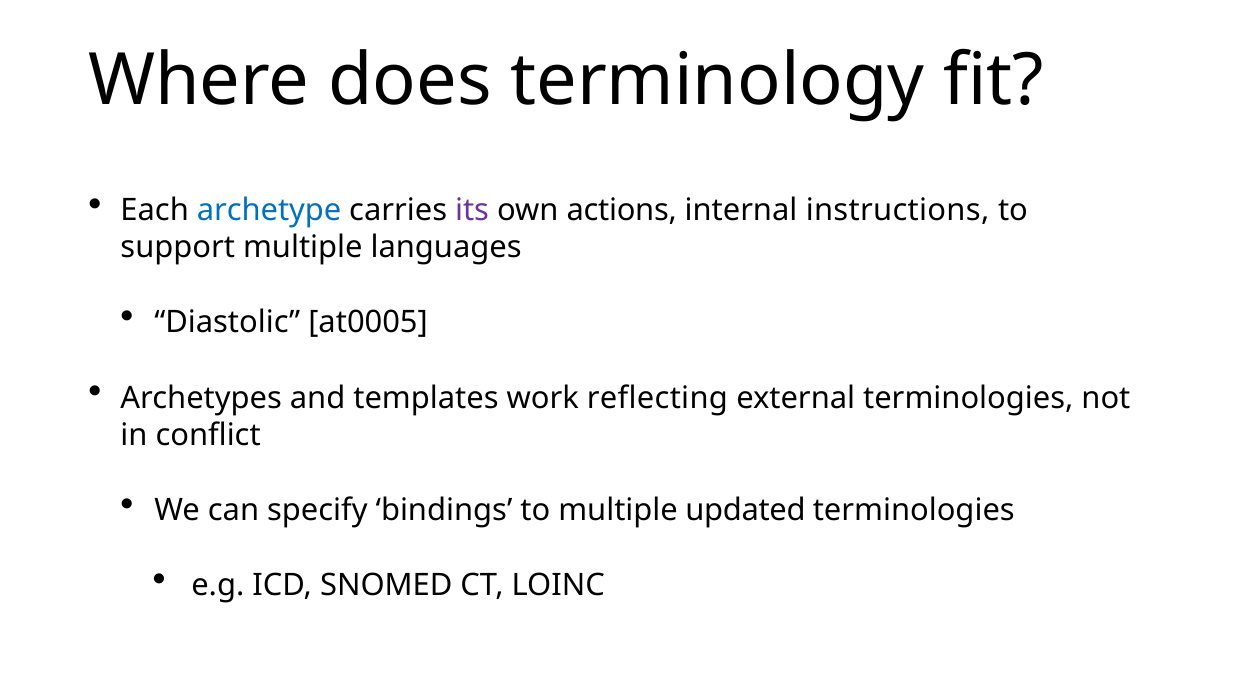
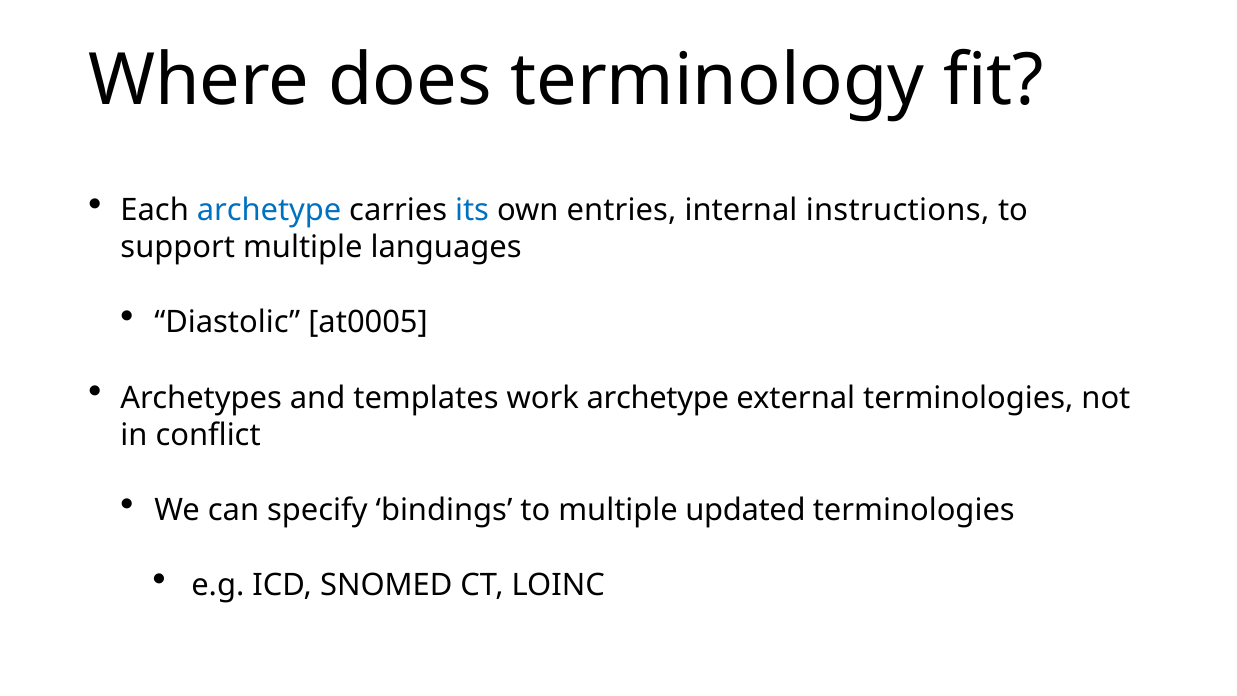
its colour: purple -> blue
actions: actions -> entries
work reflecting: reflecting -> archetype
